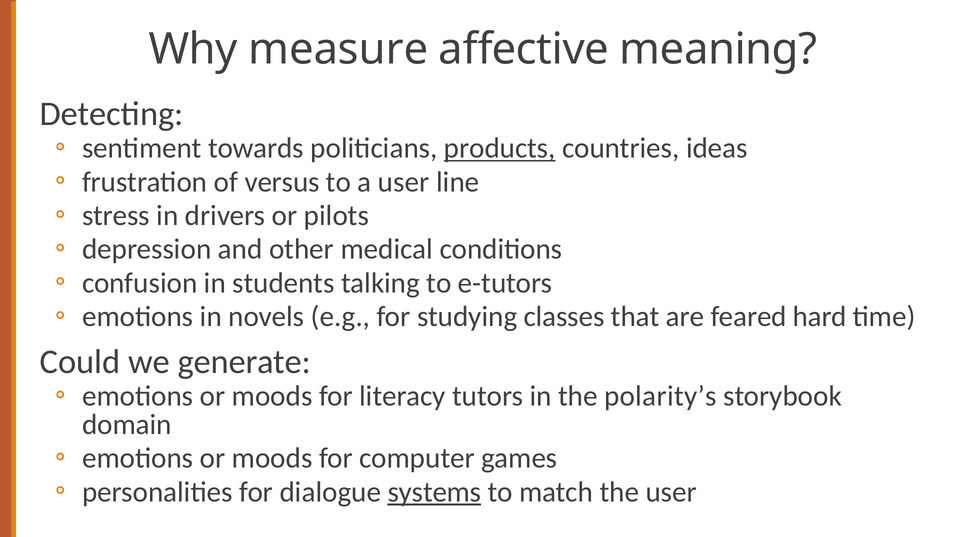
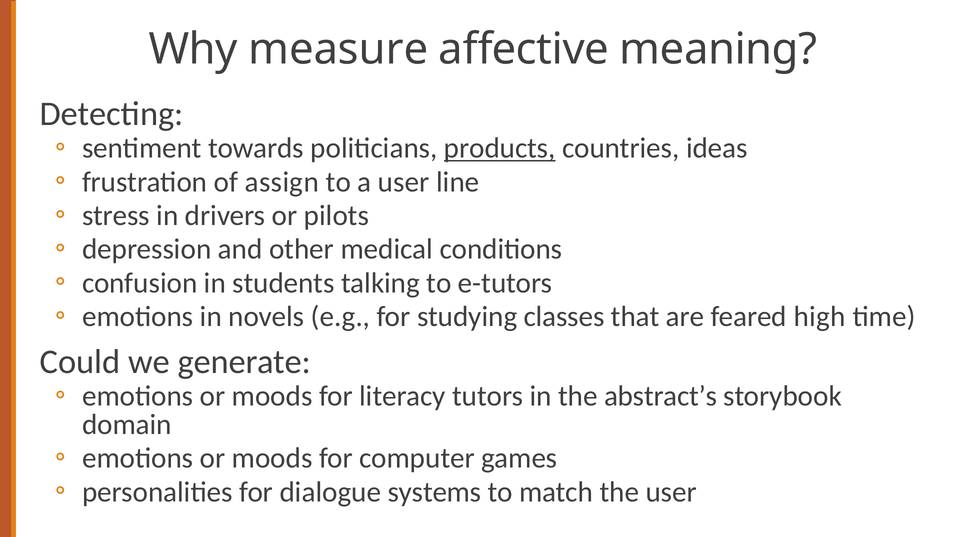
versus: versus -> assign
hard: hard -> high
polarity’s: polarity’s -> abstract’s
systems underline: present -> none
